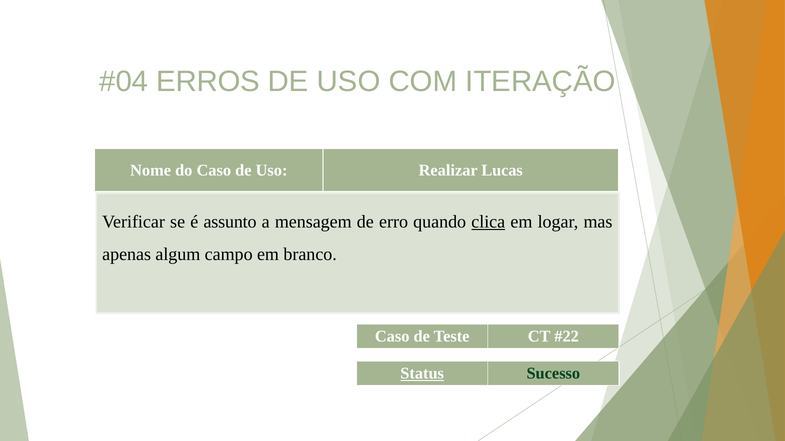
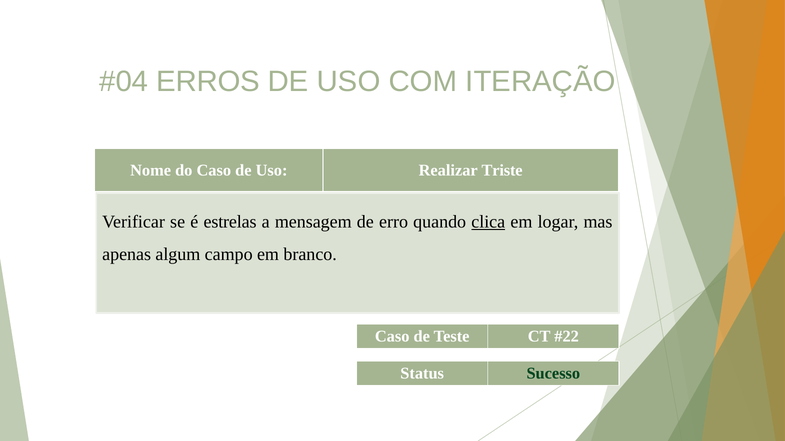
Lucas: Lucas -> Triste
assunto: assunto -> estrelas
Status underline: present -> none
